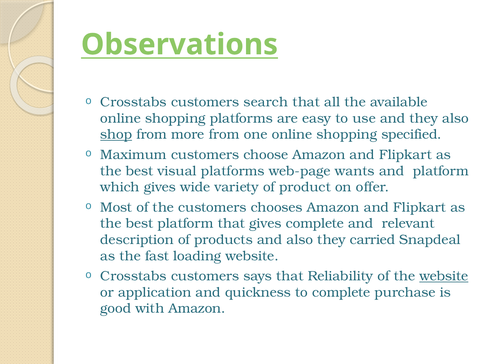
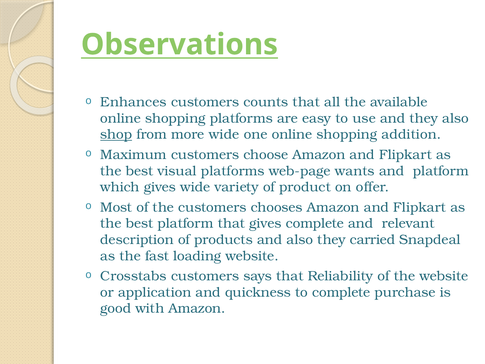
Crosstabs at (133, 102): Crosstabs -> Enhances
search: search -> counts
more from: from -> wide
specified: specified -> addition
website at (444, 276) underline: present -> none
